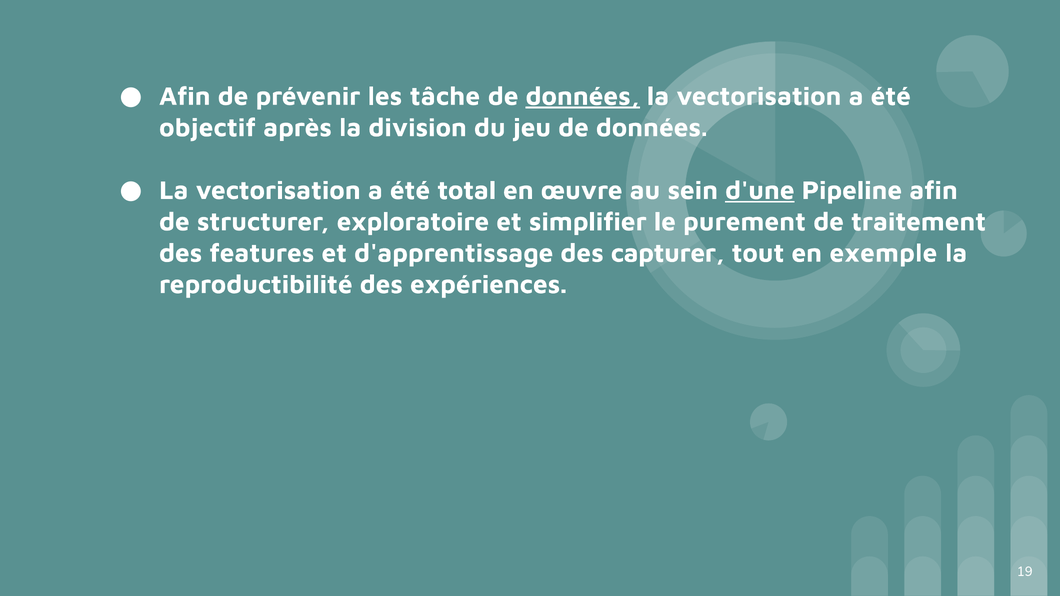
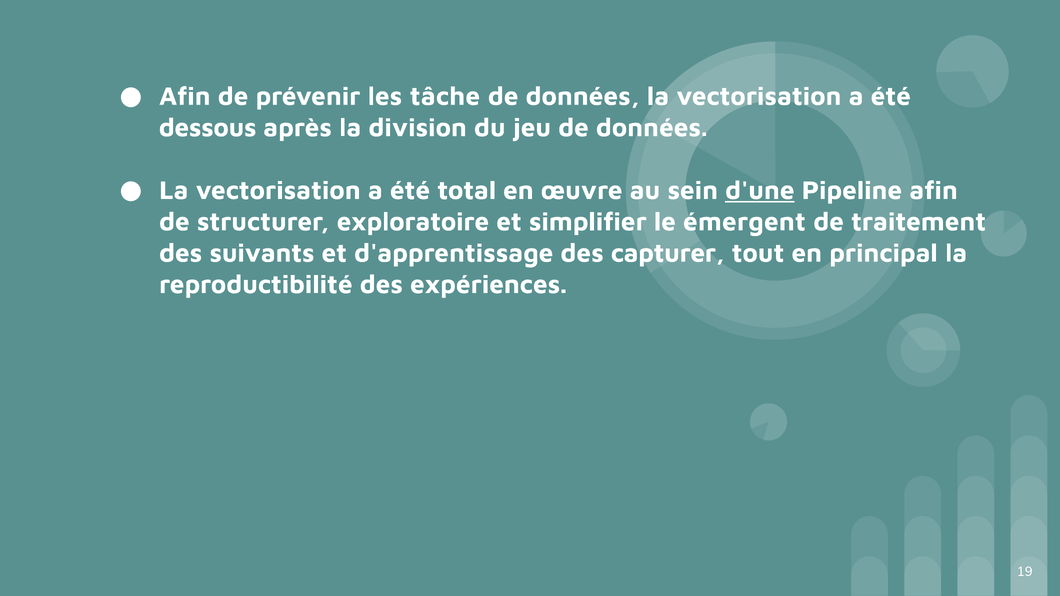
données at (583, 96) underline: present -> none
objectif: objectif -> dessous
purement: purement -> émergent
features: features -> suivants
exemple: exemple -> principal
